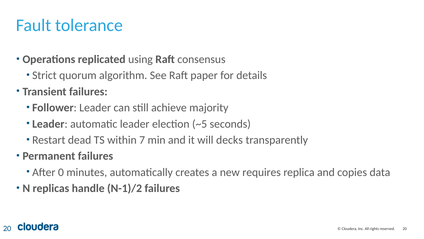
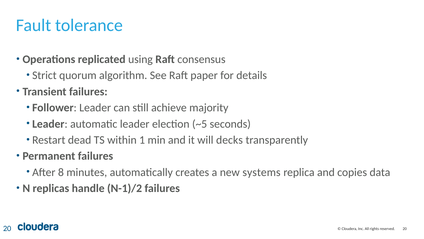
7: 7 -> 1
0: 0 -> 8
requires: requires -> systems
